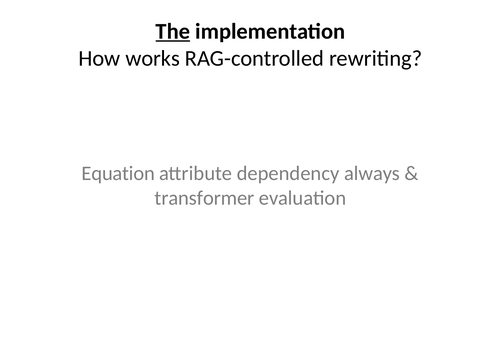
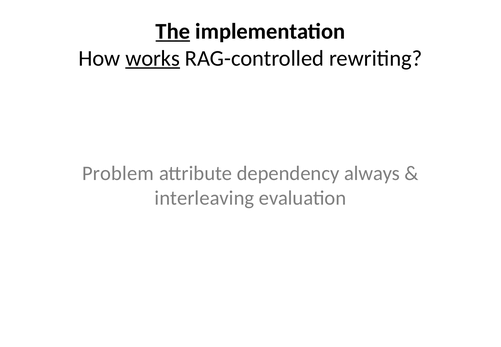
works underline: none -> present
Equation: Equation -> Problem
transformer: transformer -> interleaving
